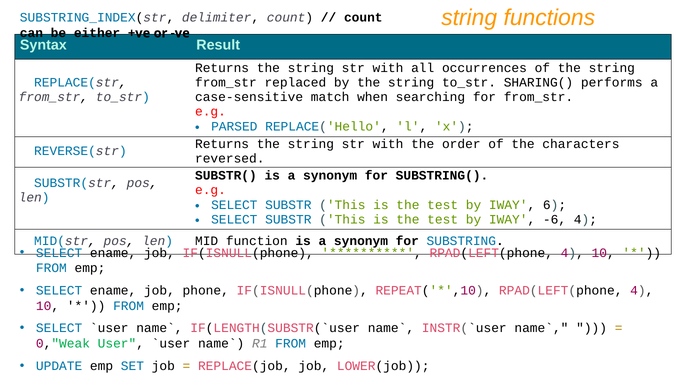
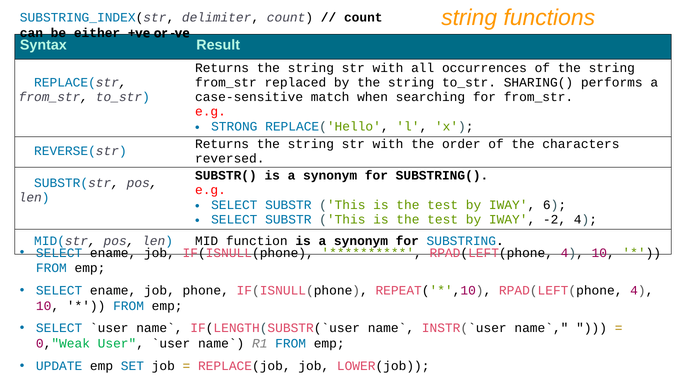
PARSED: PARSED -> STRONG
-6: -6 -> -2
